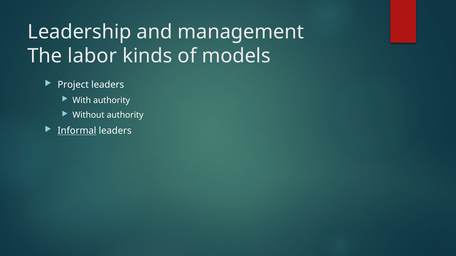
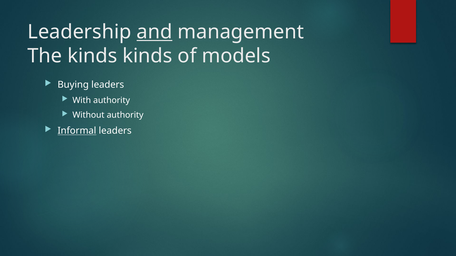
and underline: none -> present
The labor: labor -> kinds
Project: Project -> Buying
